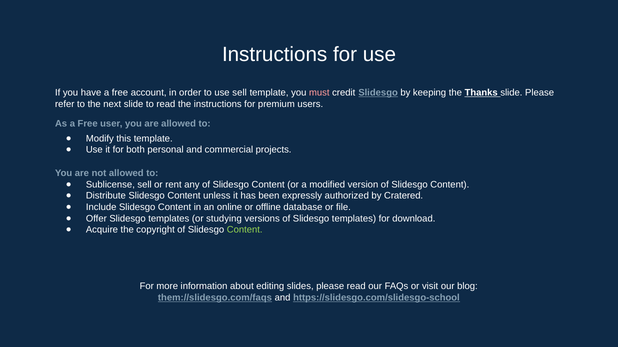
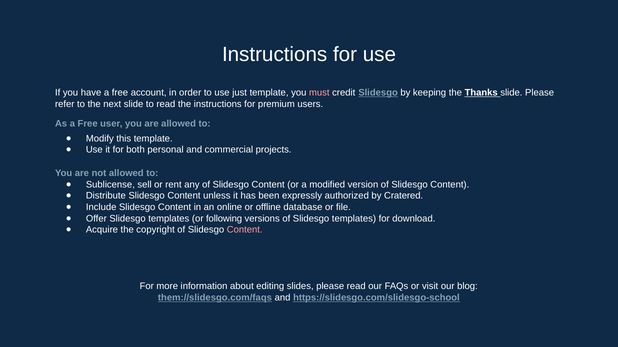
use sell: sell -> just
studying: studying -> following
Content at (245, 230) colour: light green -> pink
